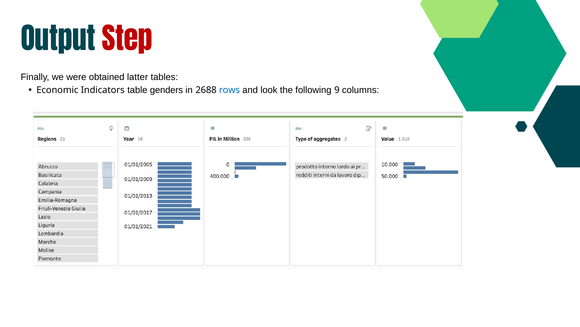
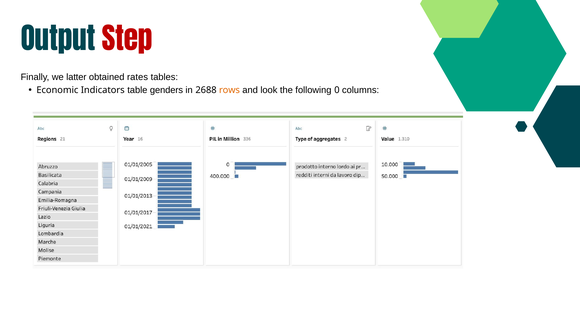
were: were -> latter
latter: latter -> rates
rows colour: blue -> orange
9: 9 -> 0
